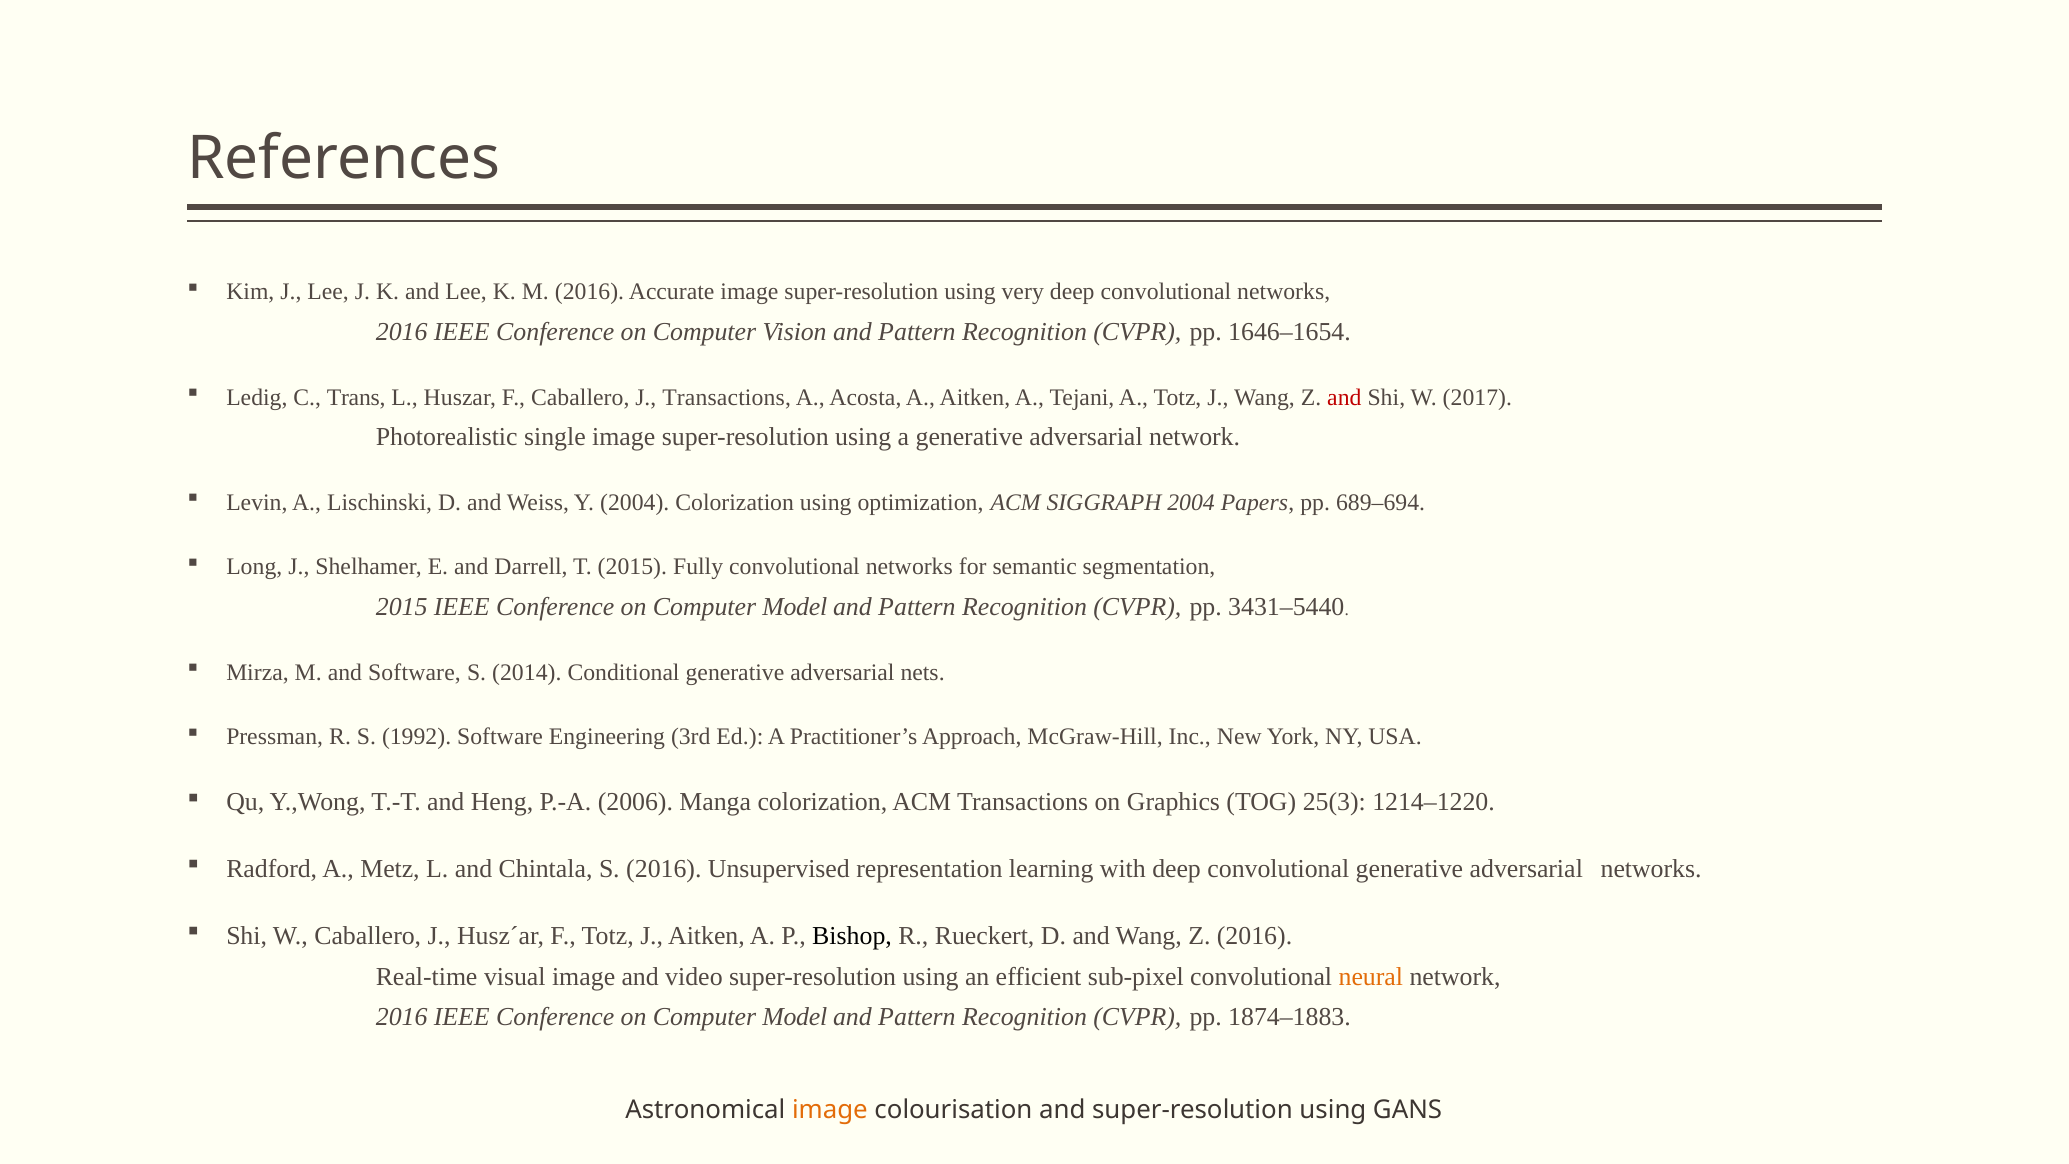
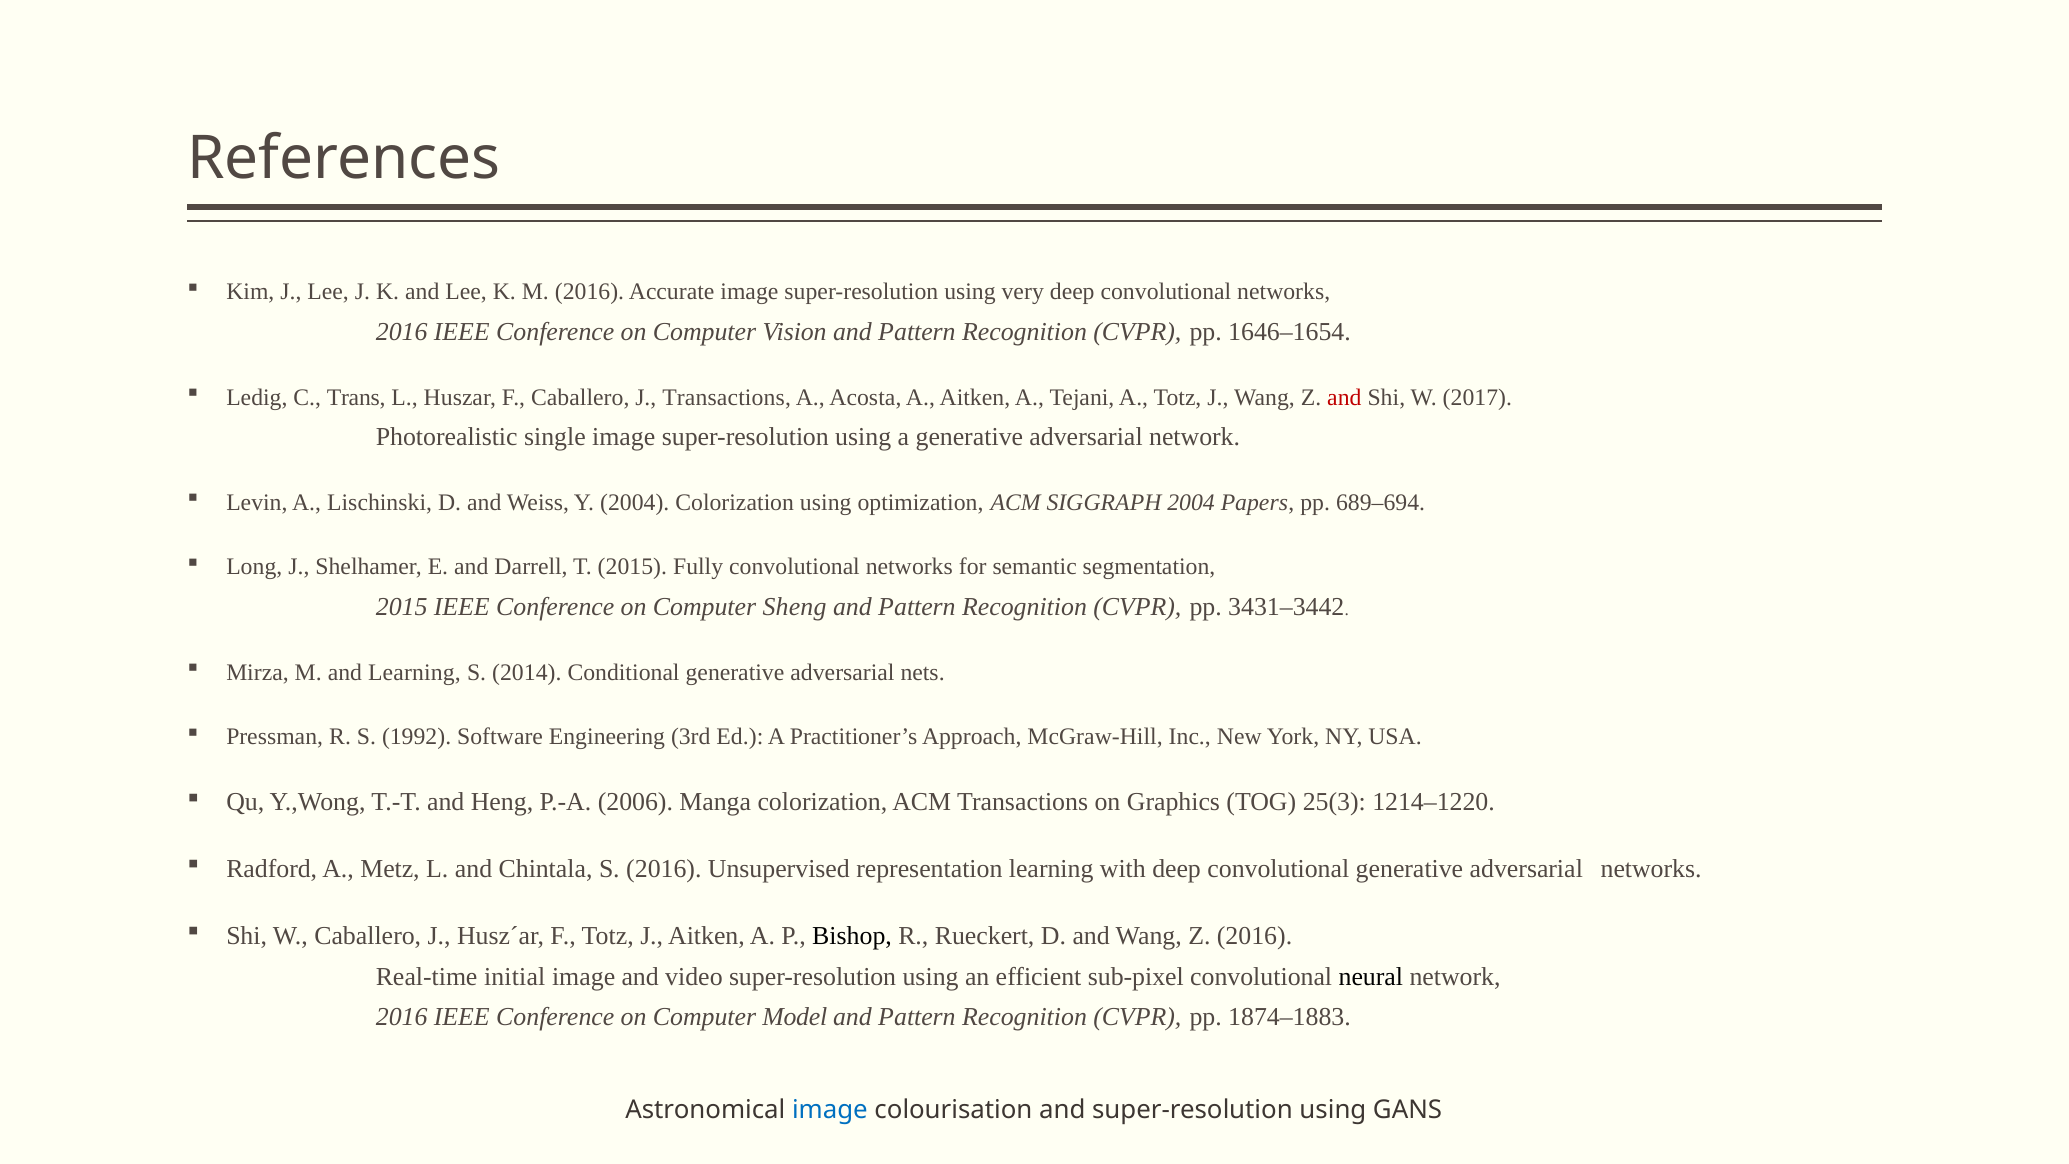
Model at (795, 607): Model -> Sheng
3431–5440: 3431–5440 -> 3431–3442
and Software: Software -> Learning
visual: visual -> initial
neural colour: orange -> black
image at (830, 1109) colour: orange -> blue
